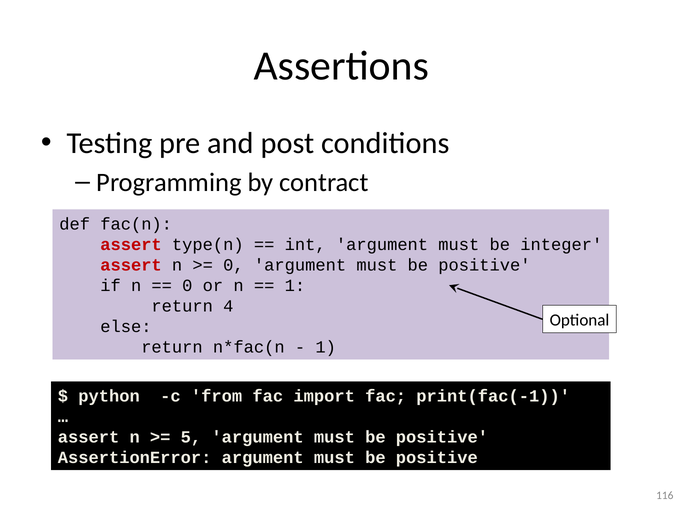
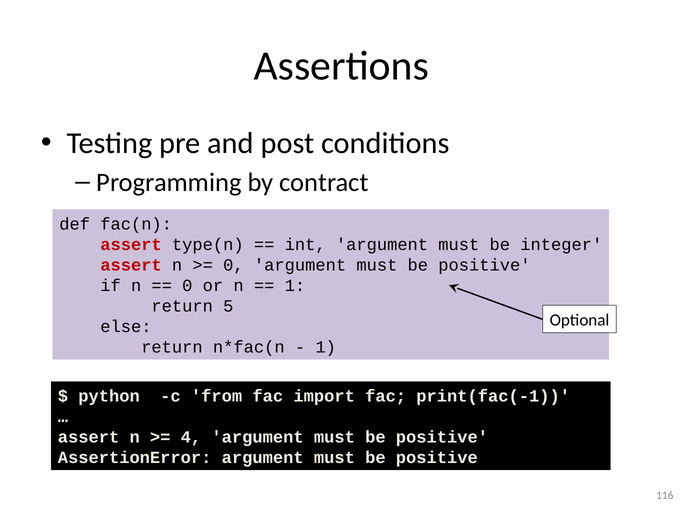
4: 4 -> 5
5: 5 -> 4
